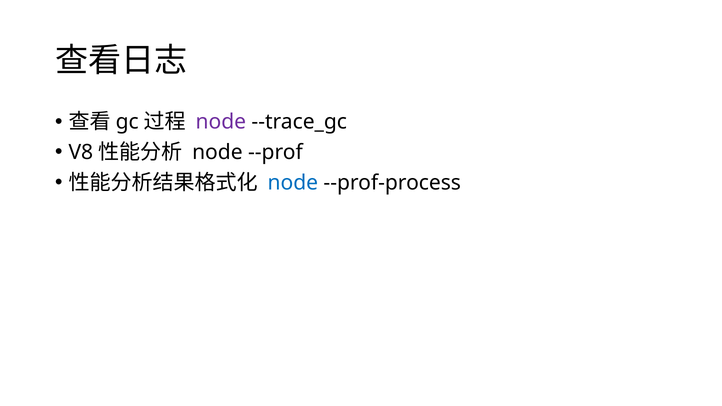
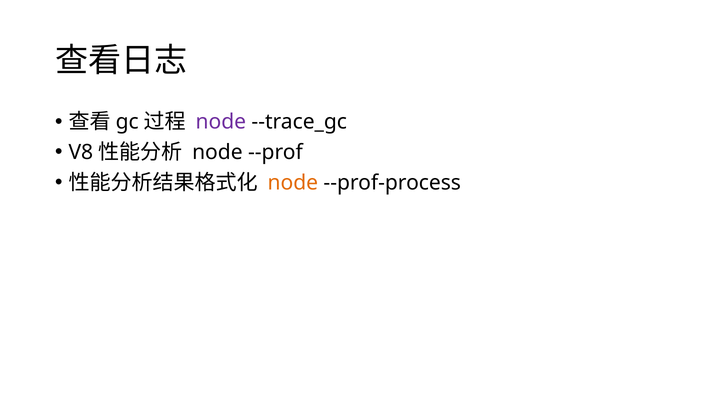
node at (293, 183) colour: blue -> orange
